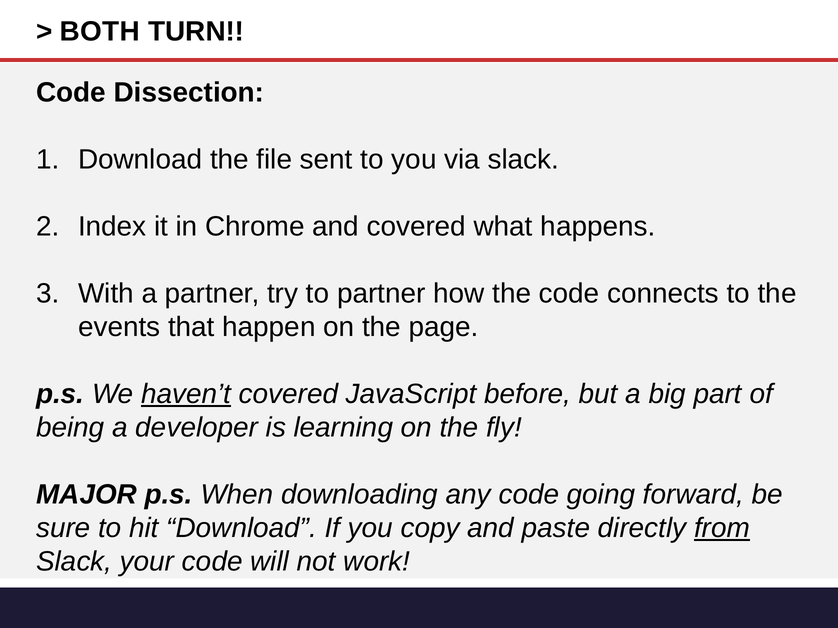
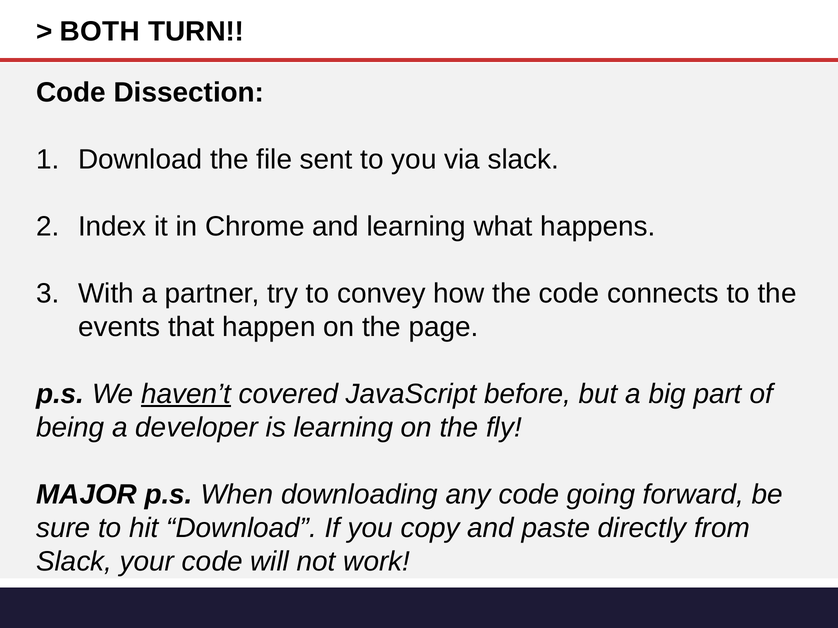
and covered: covered -> learning
to partner: partner -> convey
from underline: present -> none
